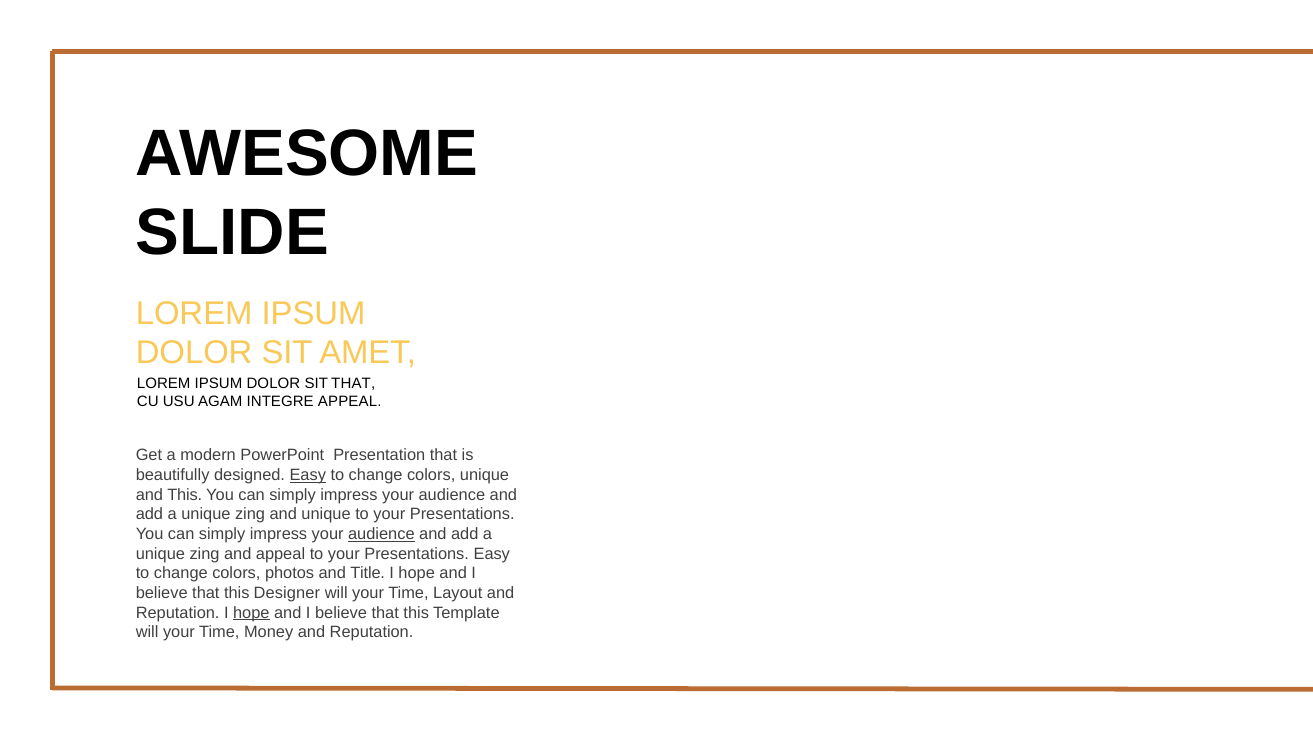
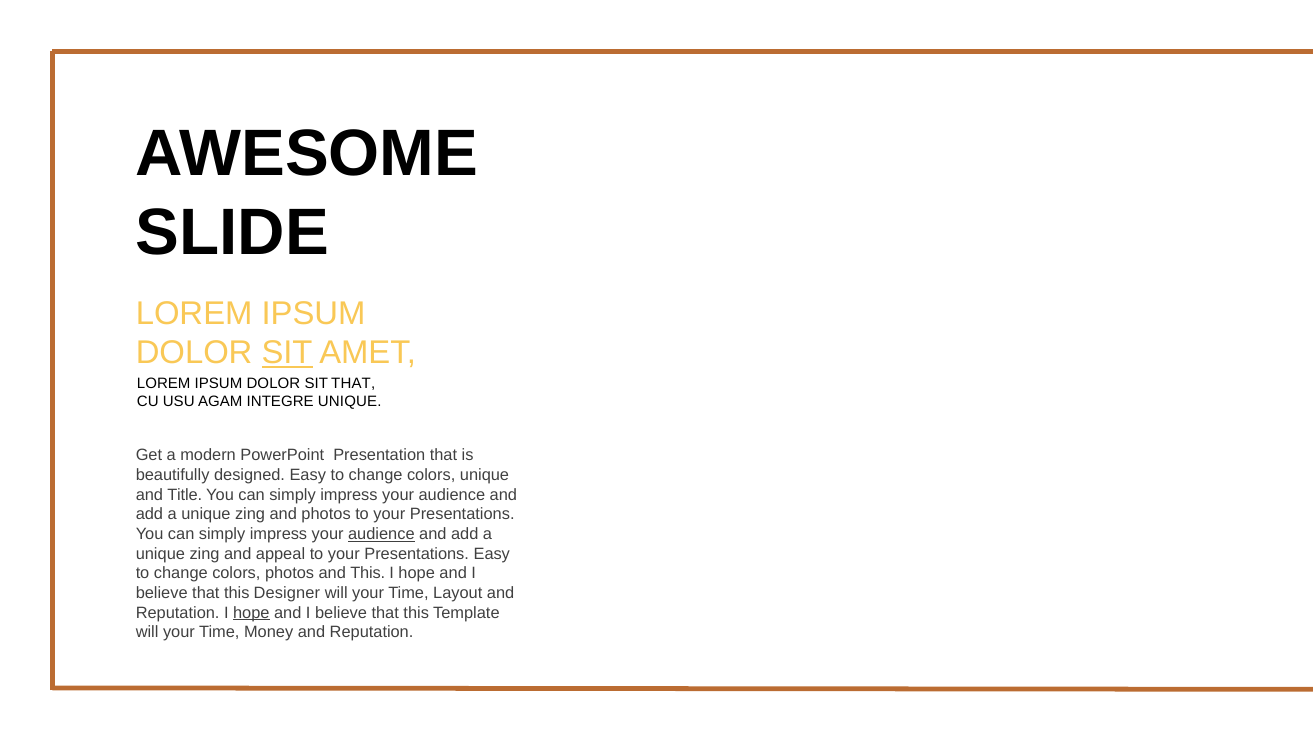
SIT at (287, 353) underline: none -> present
INTEGRE APPEAL: APPEAL -> UNIQUE
Easy at (308, 475) underline: present -> none
and This: This -> Title
and unique: unique -> photos
and Title: Title -> This
